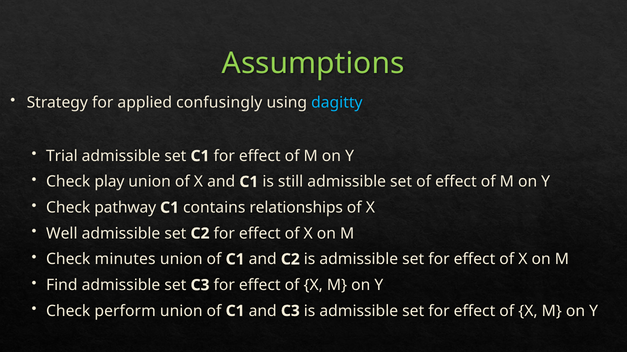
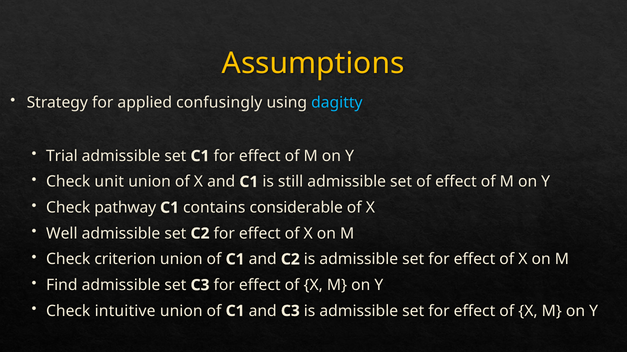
Assumptions colour: light green -> yellow
play: play -> unit
relationships: relationships -> considerable
minutes: minutes -> criterion
perform: perform -> intuitive
